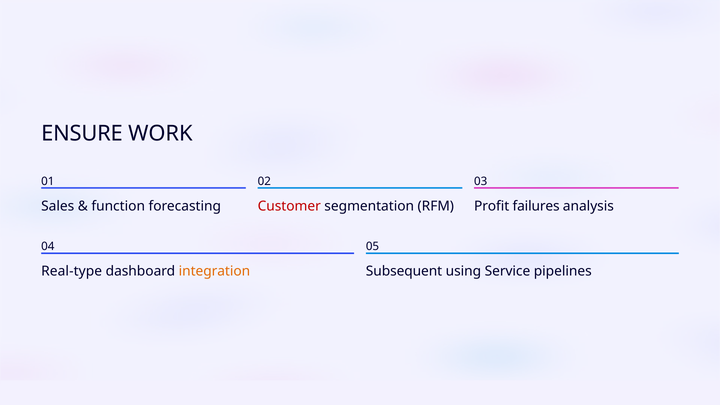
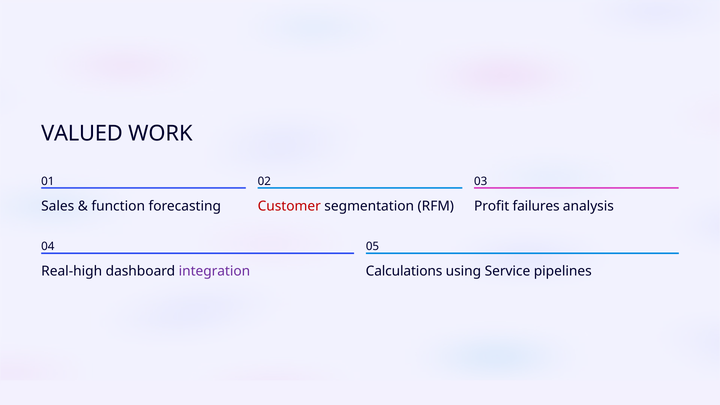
ENSURE: ENSURE -> VALUED
Real-type: Real-type -> Real-high
integration colour: orange -> purple
Subsequent: Subsequent -> Calculations
